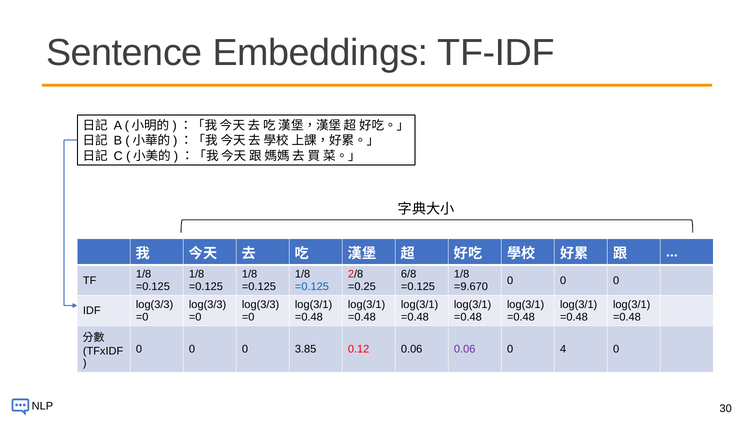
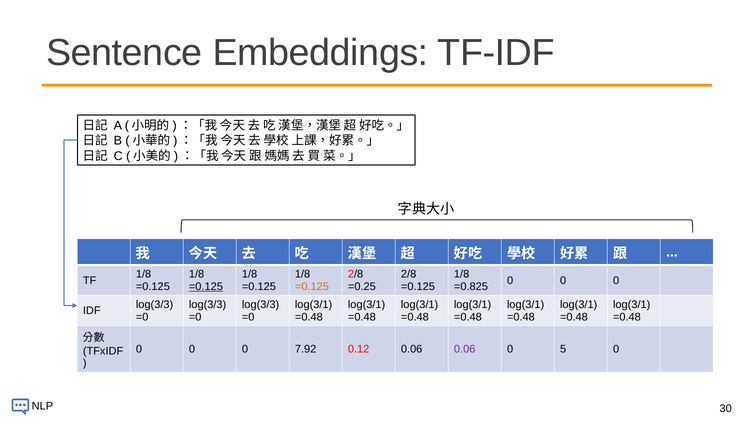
6/8 at (409, 274): 6/8 -> 2/8
=0.125 at (206, 287) underline: none -> present
=0.125 at (312, 287) colour: blue -> orange
=9.670: =9.670 -> =0.825
3.85: 3.85 -> 7.92
4: 4 -> 5
